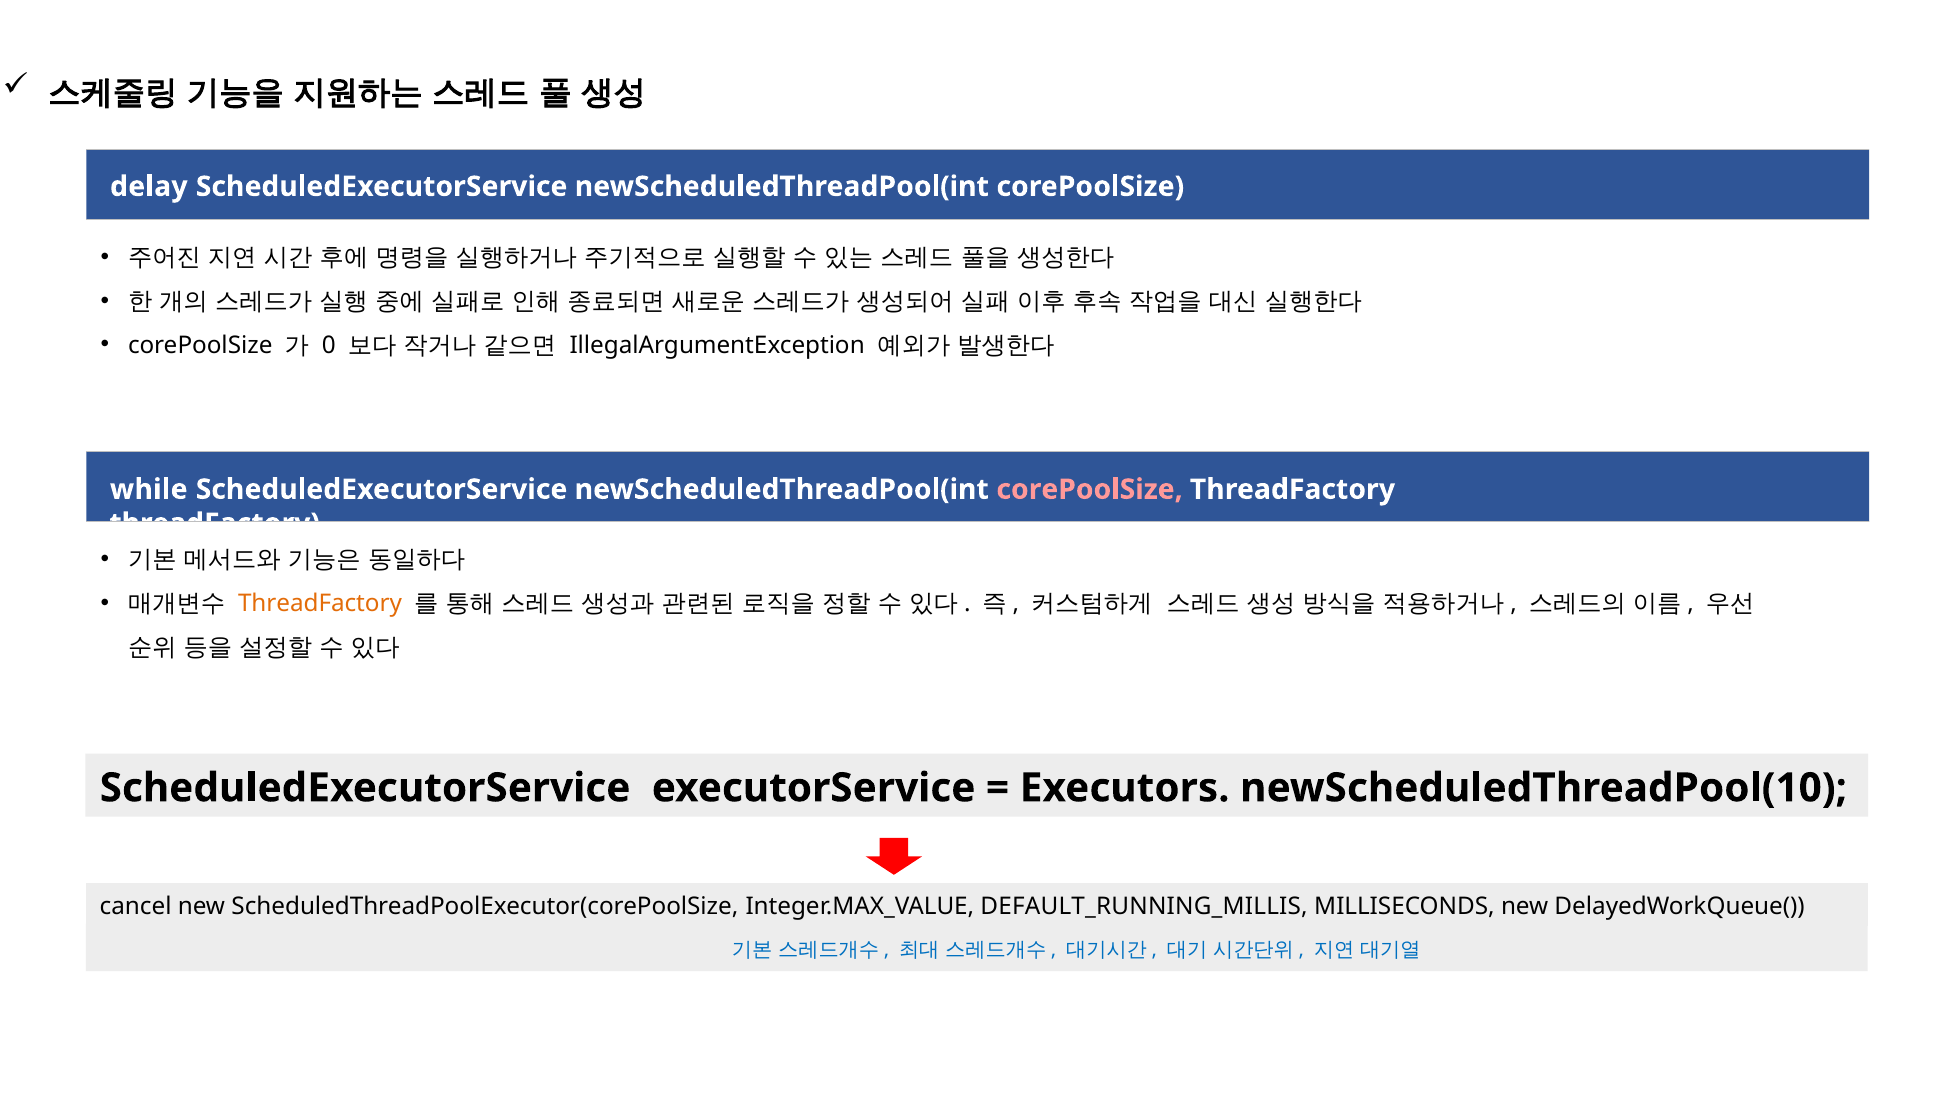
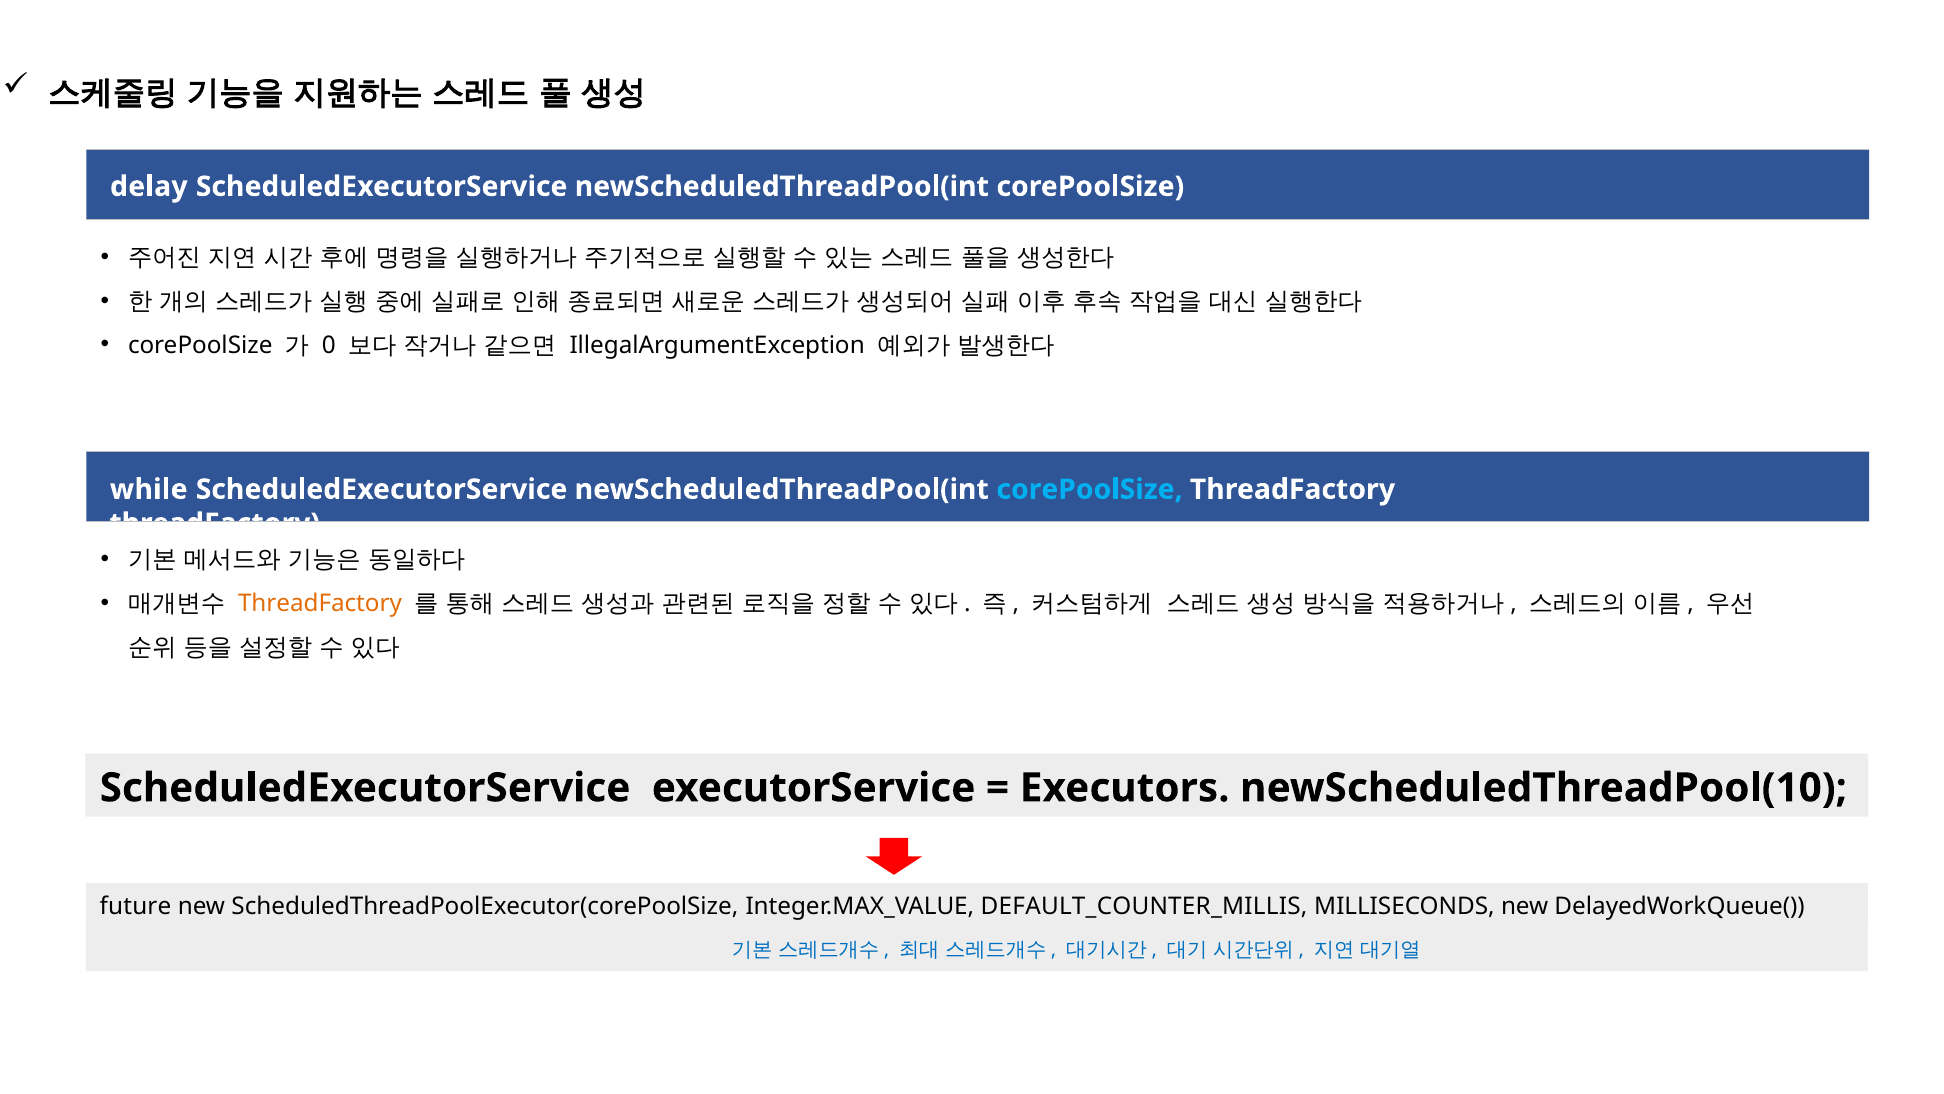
corePoolSize at (1090, 489) colour: pink -> light blue
cancel: cancel -> future
DEFAULT_RUNNING_MILLIS: DEFAULT_RUNNING_MILLIS -> DEFAULT_COUNTER_MILLIS
